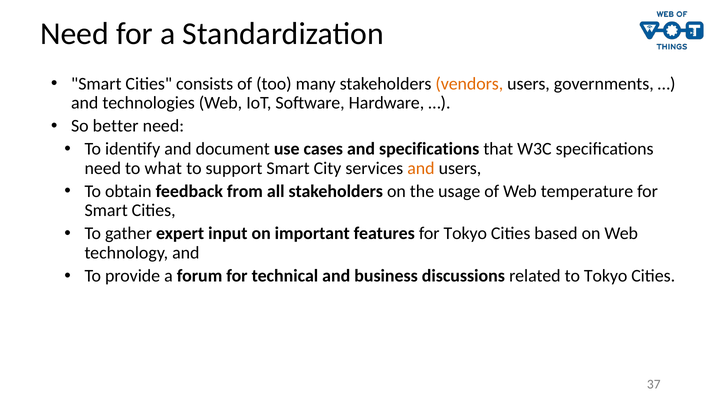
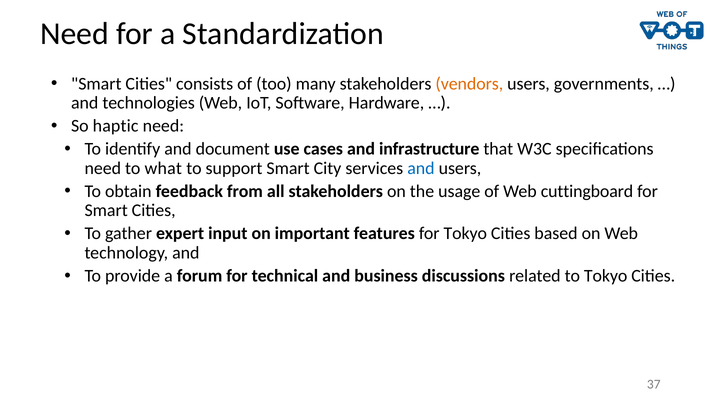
better: better -> haptic
and specifications: specifications -> infrastructure
and at (421, 168) colour: orange -> blue
temperature: temperature -> cuttingboard
